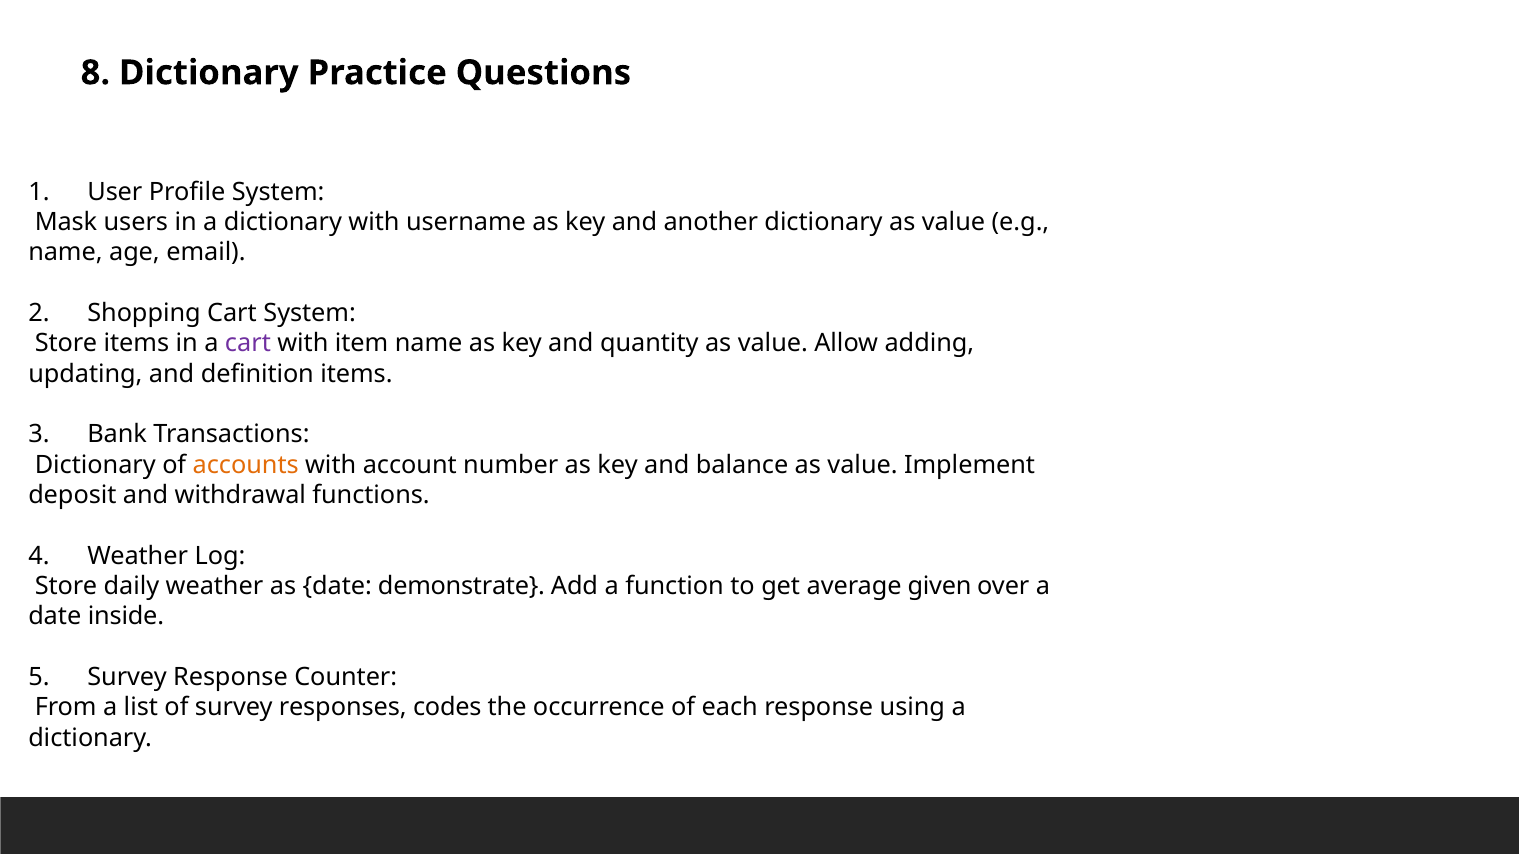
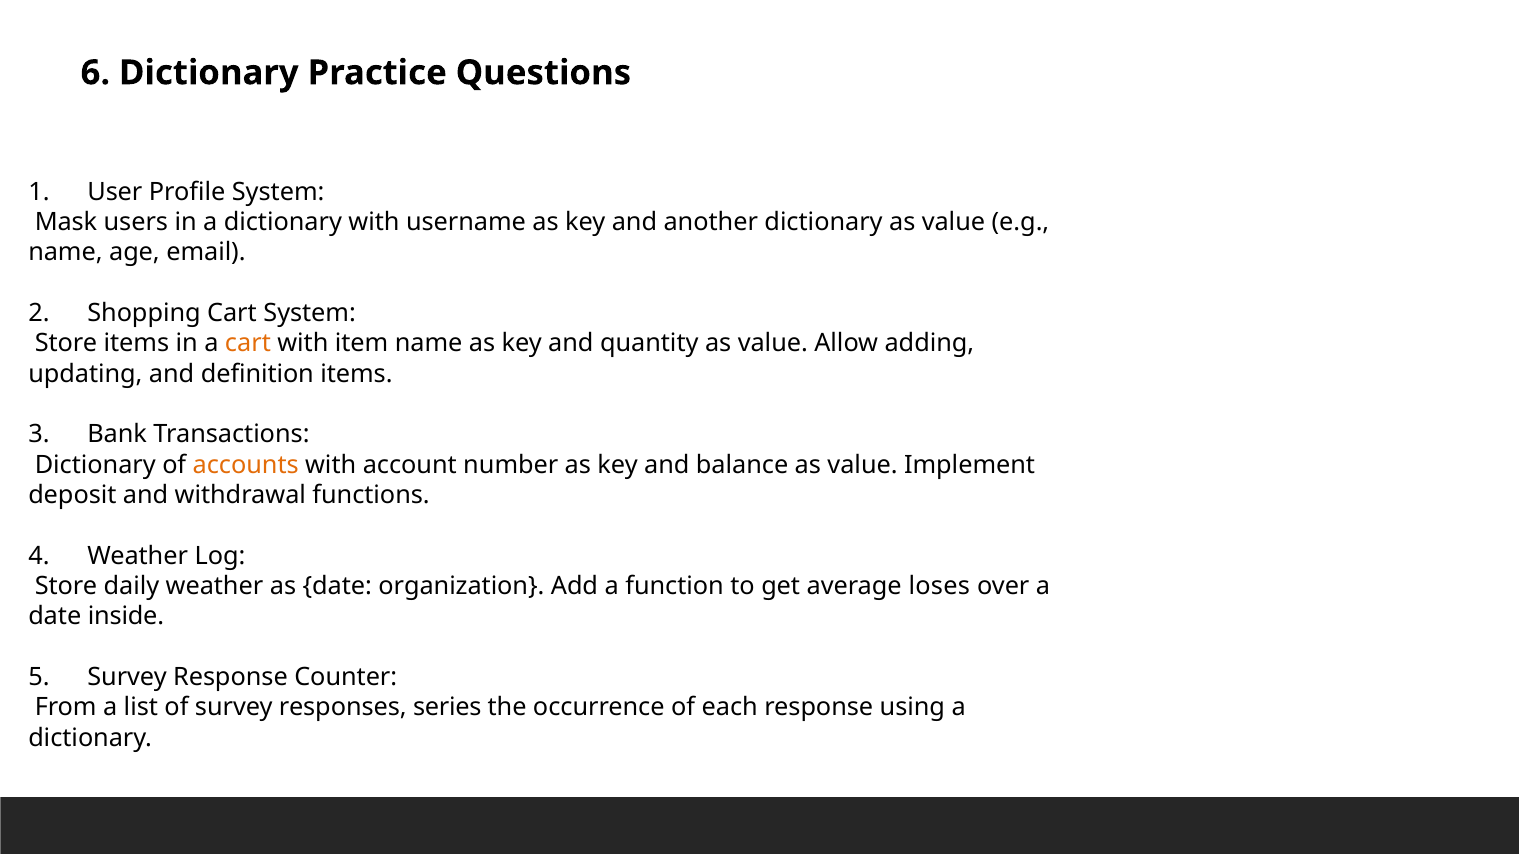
8: 8 -> 6
cart at (248, 344) colour: purple -> orange
demonstrate: demonstrate -> organization
given: given -> loses
codes: codes -> series
